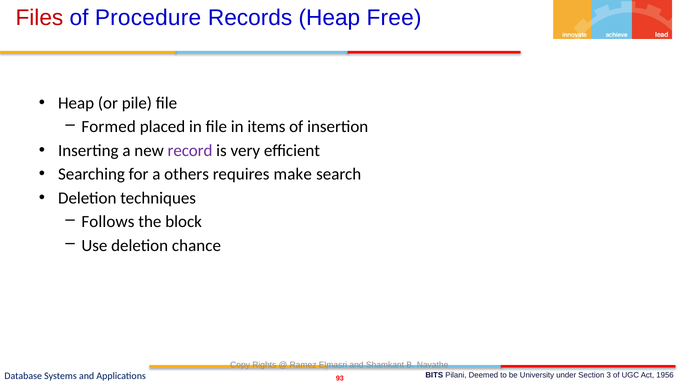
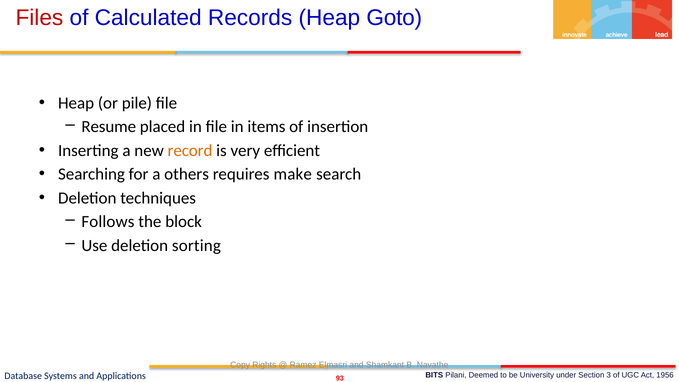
Procedure: Procedure -> Calculated
Free: Free -> Goto
Formed: Formed -> Resume
record colour: purple -> orange
chance: chance -> sorting
